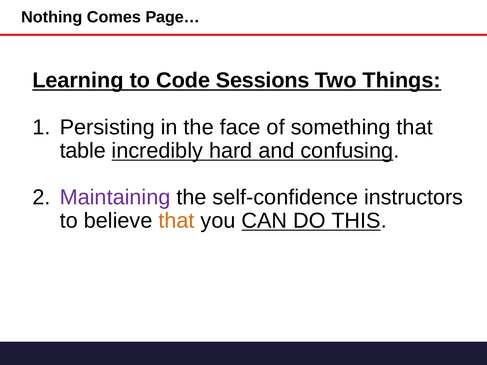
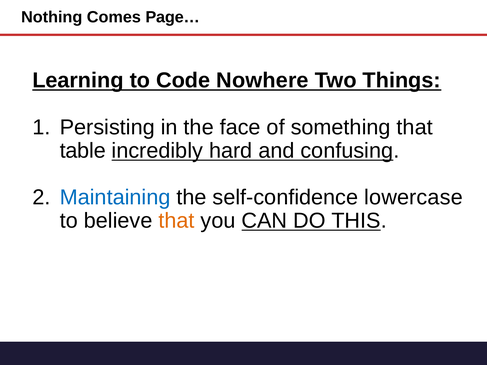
Sessions: Sessions -> Nowhere
Maintaining colour: purple -> blue
instructors: instructors -> lowercase
